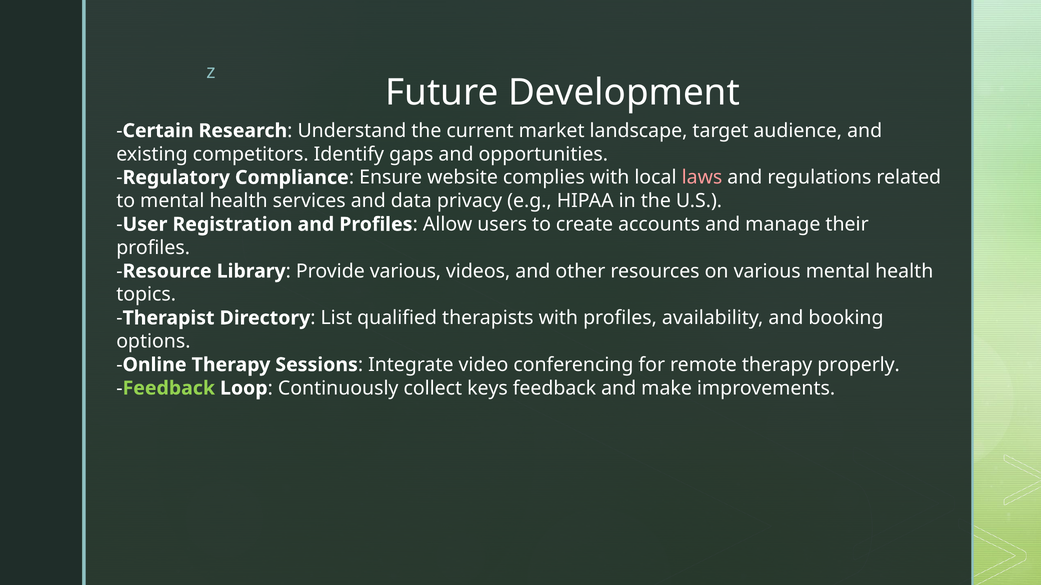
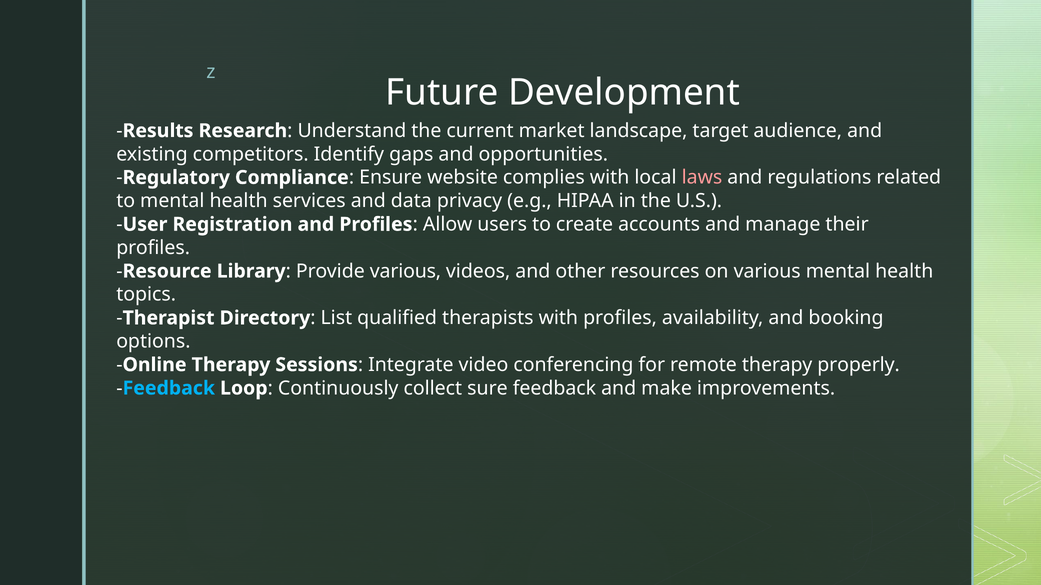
Certain: Certain -> Results
Feedback at (169, 389) colour: light green -> light blue
keys: keys -> sure
